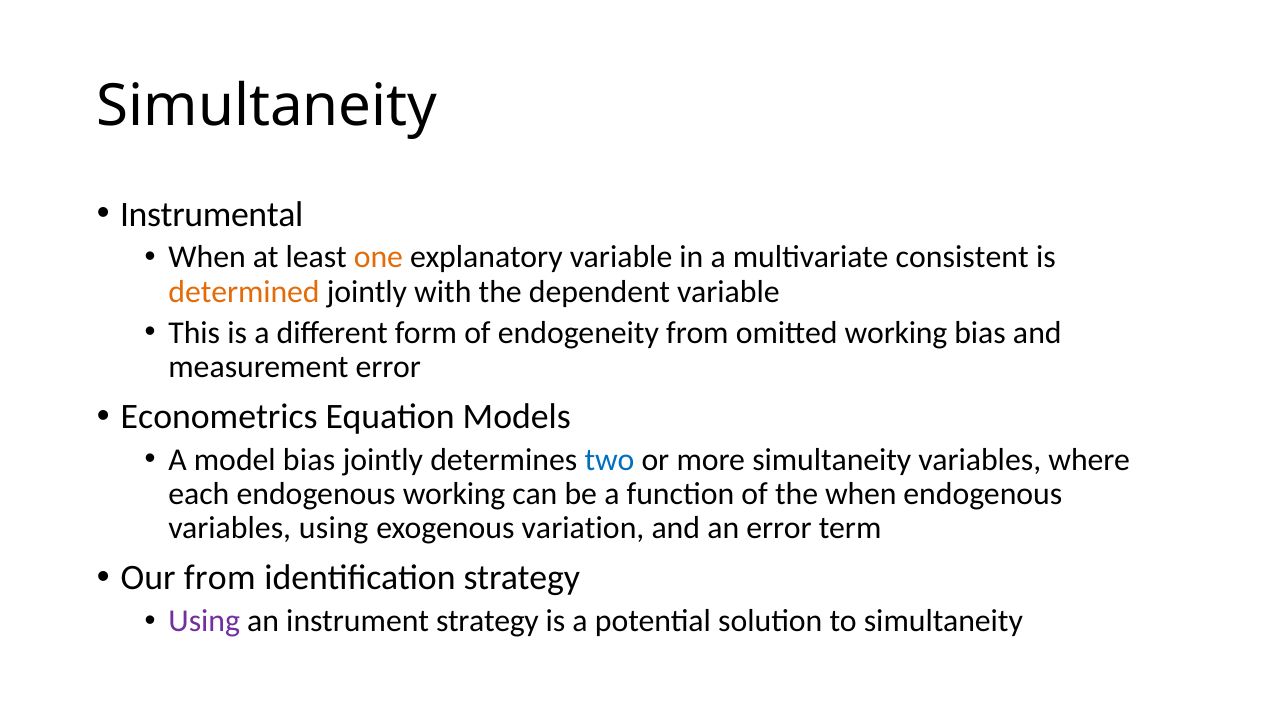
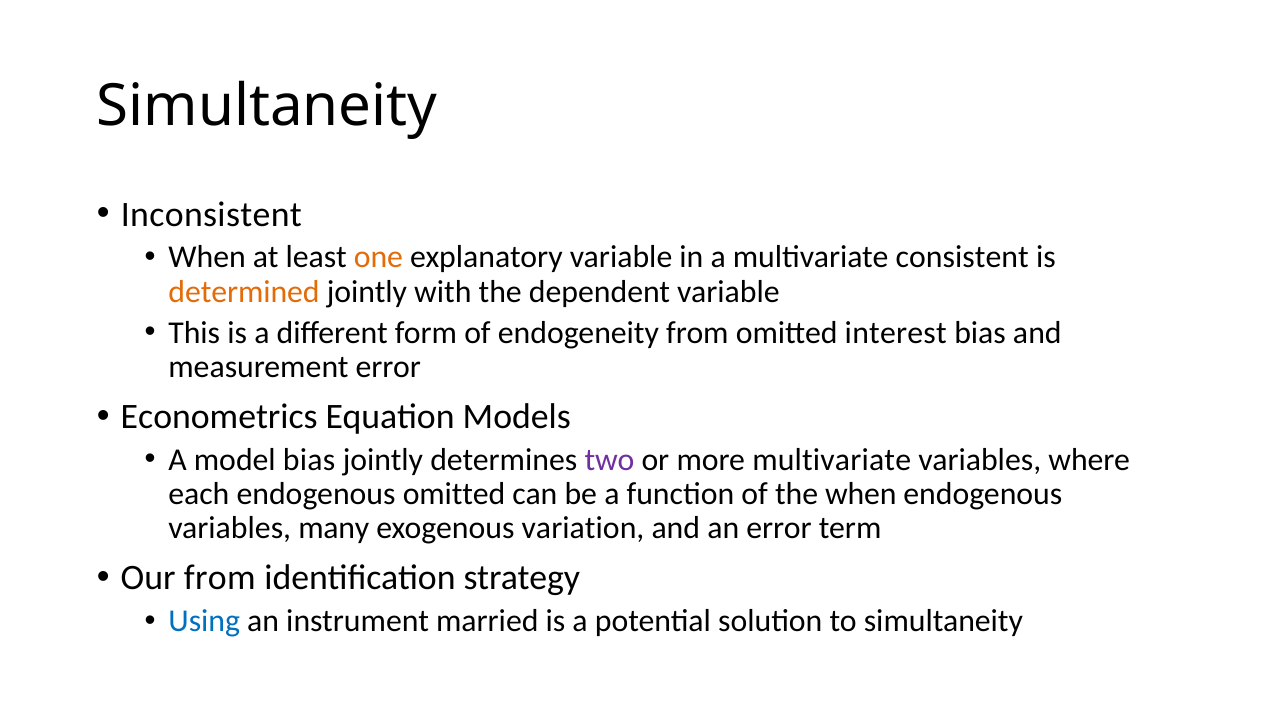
Instrumental: Instrumental -> Inconsistent
omitted working: working -> interest
two colour: blue -> purple
more simultaneity: simultaneity -> multivariate
endogenous working: working -> omitted
variables using: using -> many
Using at (204, 621) colour: purple -> blue
instrument strategy: strategy -> married
